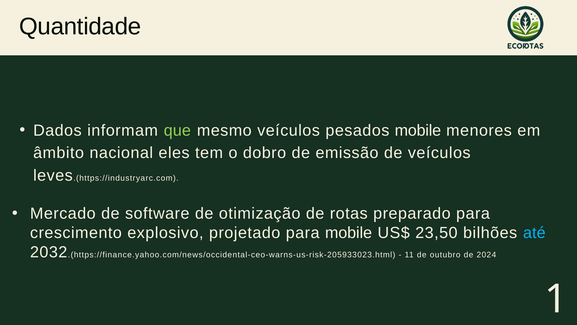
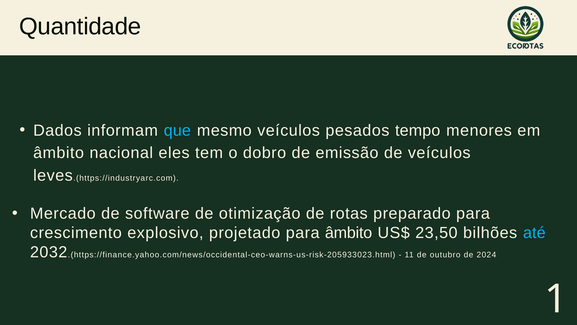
que colour: light green -> light blue
pesados mobile: mobile -> tempo
para mobile: mobile -> âmbito
